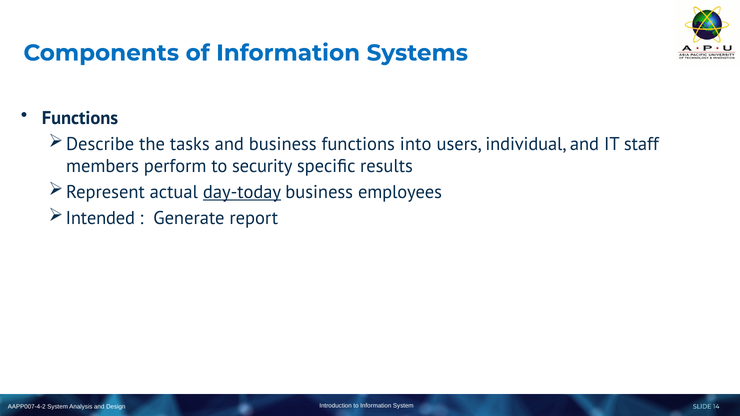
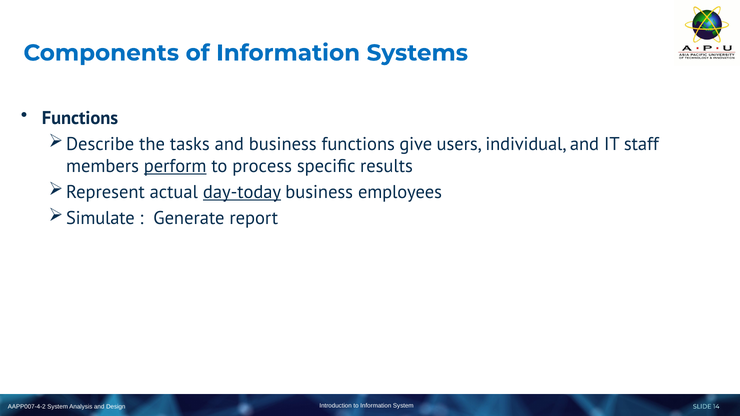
into: into -> give
perform underline: none -> present
security: security -> process
Intended: Intended -> Simulate
